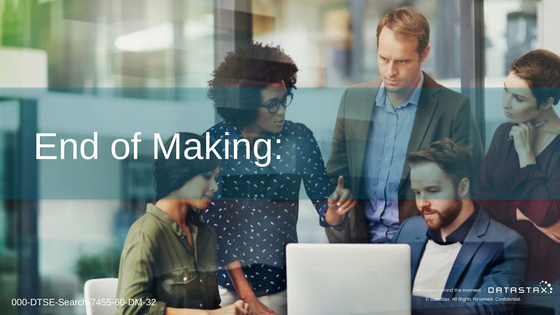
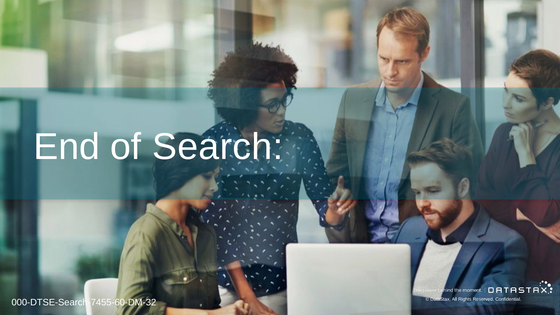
Making: Making -> Search
